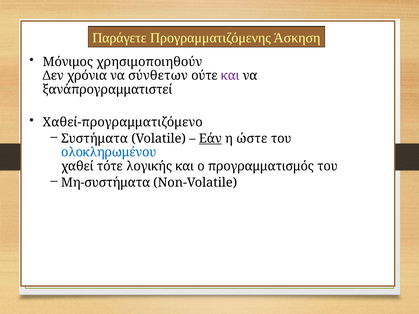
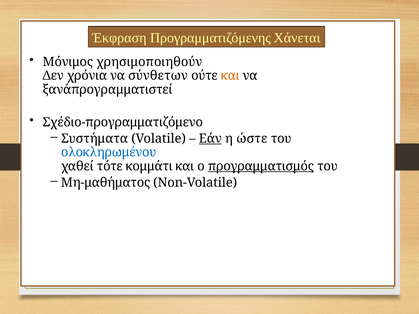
Παράγετε: Παράγετε -> Έκφραση
Άσκηση: Άσκηση -> Χάνεται
και at (230, 76) colour: purple -> orange
Χαθεί-προγραμματιζόμενο: Χαθεί-προγραμματιζόμενο -> Σχέδιο-προγραμματιζόμενο
λογικής: λογικής -> κομμάτι
προγραμματισμός underline: none -> present
Μη-συστήματα: Μη-συστήματα -> Μη-μαθήματος
